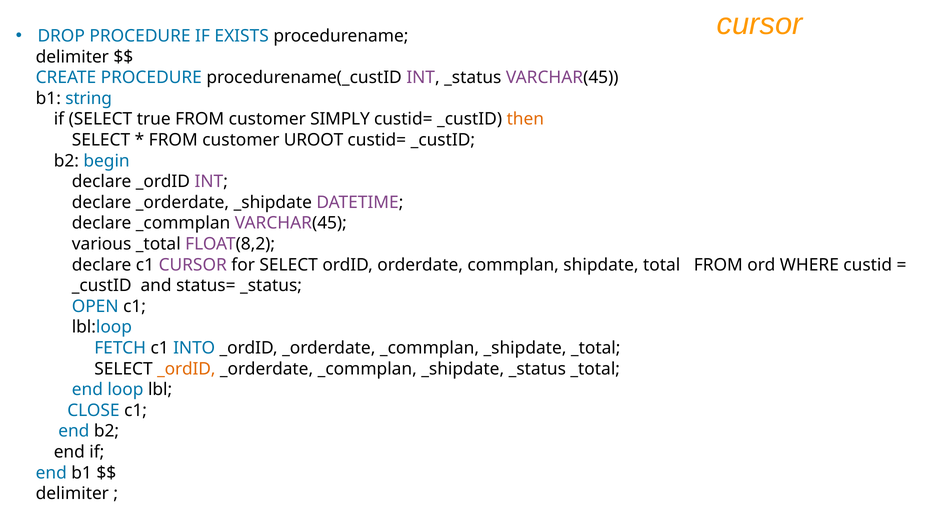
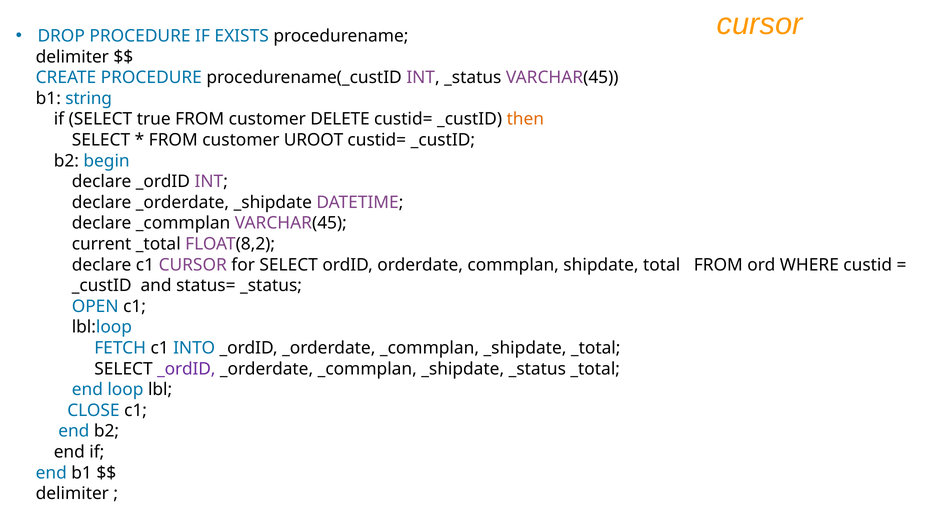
SIMPLY: SIMPLY -> DELETE
various: various -> current
_ordID at (186, 369) colour: orange -> purple
